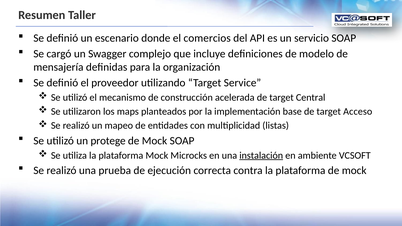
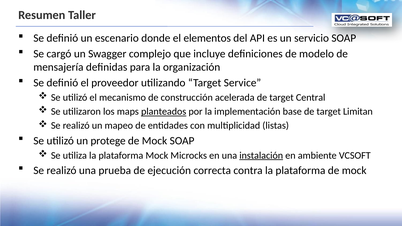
comercios: comercios -> elementos
planteados underline: none -> present
Acceso: Acceso -> Limitan
